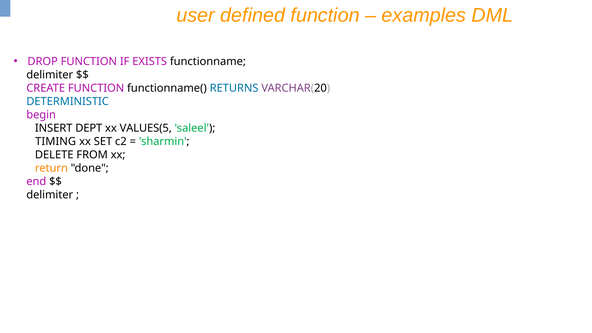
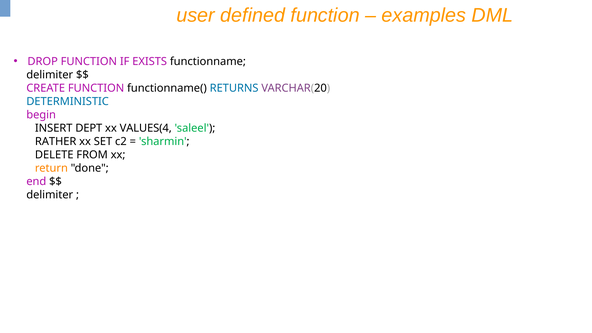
VALUES(5: VALUES(5 -> VALUES(4
TIMING: TIMING -> RATHER
